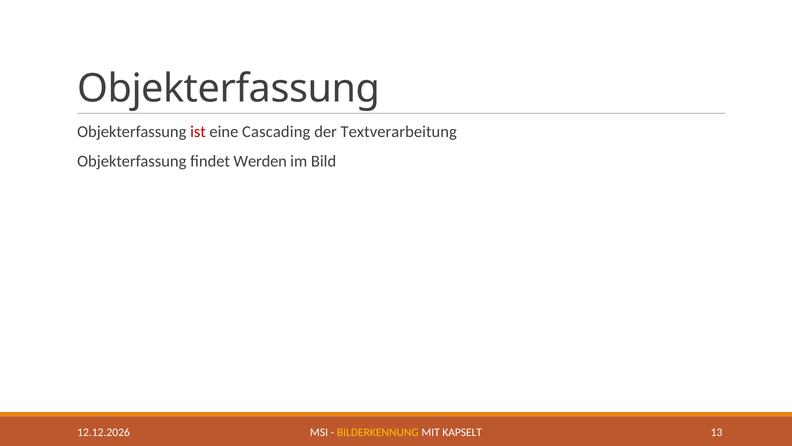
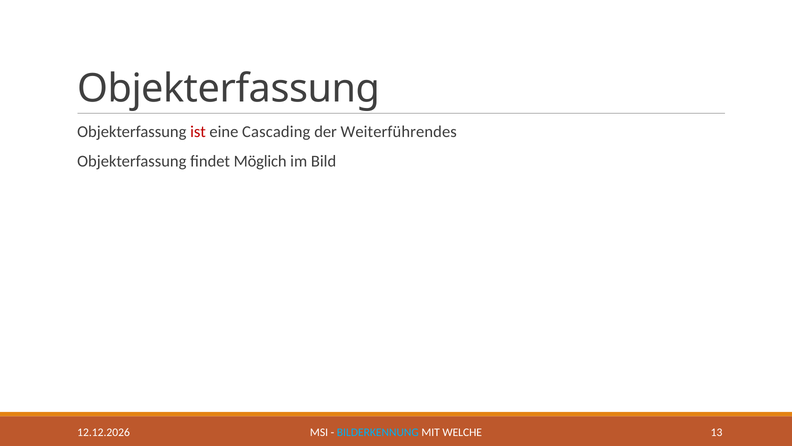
Textverarbeitung: Textverarbeitung -> Weiterführendes
Werden: Werden -> Möglich
BILDERKENNUNG colour: yellow -> light blue
KAPSELT: KAPSELT -> WELCHE
